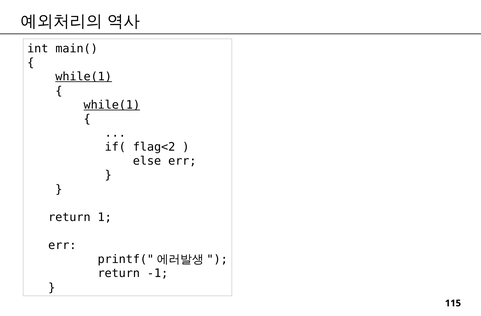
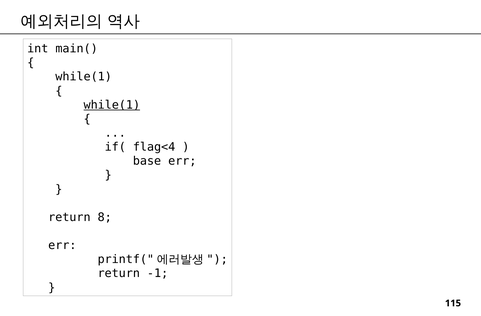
while(1 at (84, 77) underline: present -> none
flag<2: flag<2 -> flag<4
else: else -> base
1: 1 -> 8
